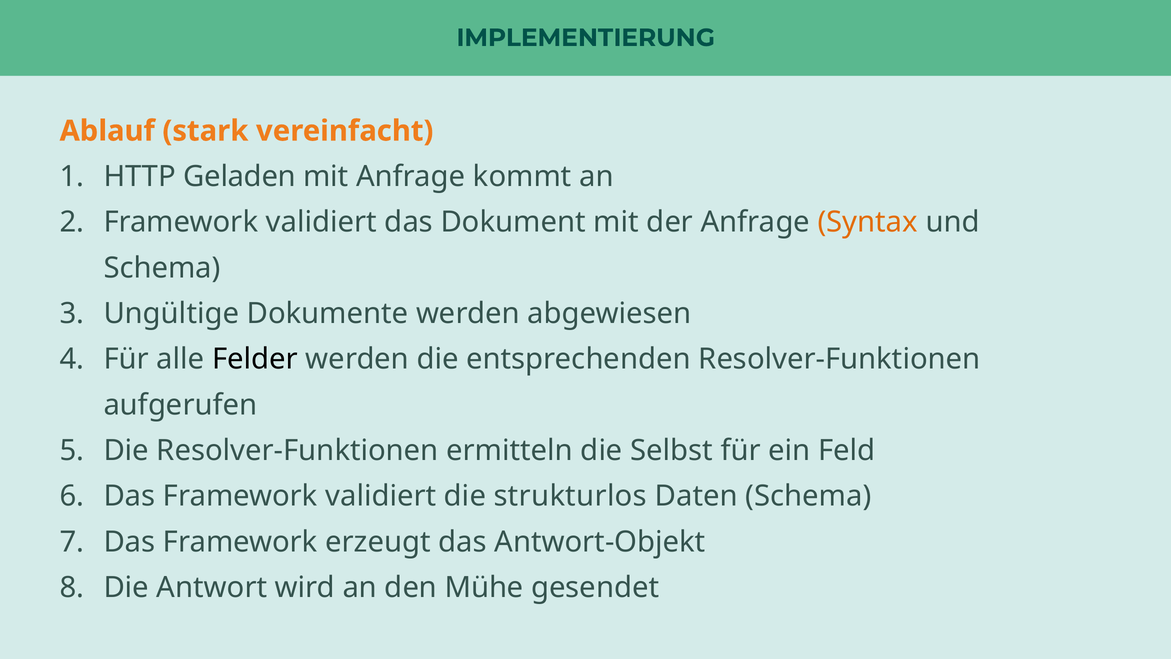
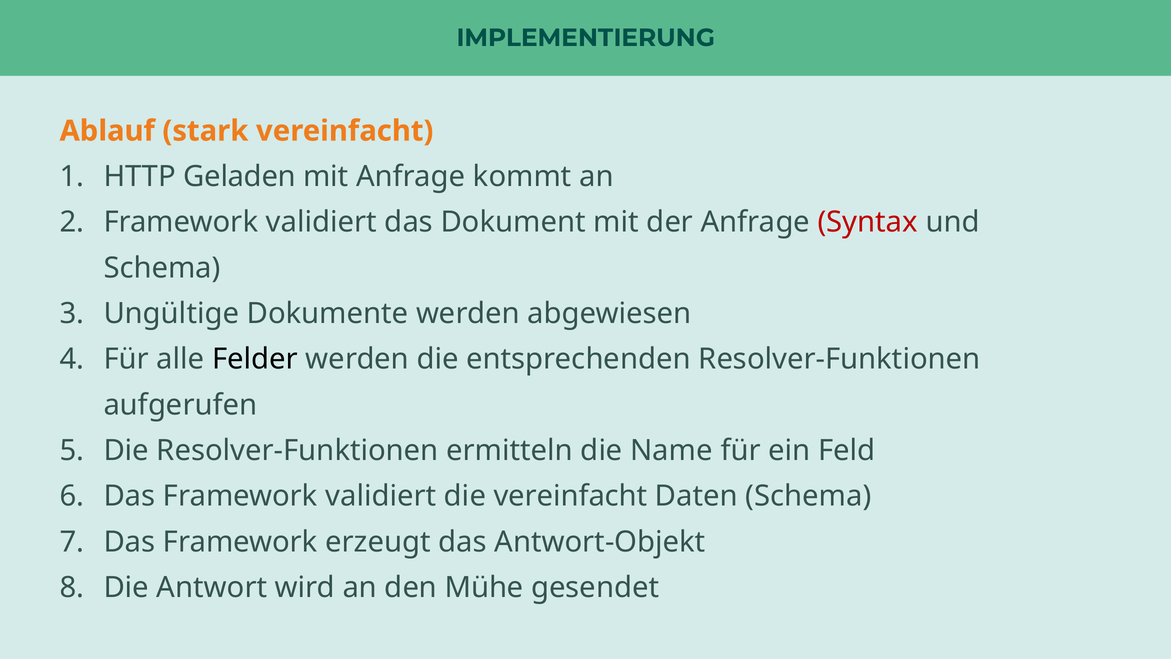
Syntax colour: orange -> red
Selbst: Selbst -> Name
die strukturlos: strukturlos -> vereinfacht
